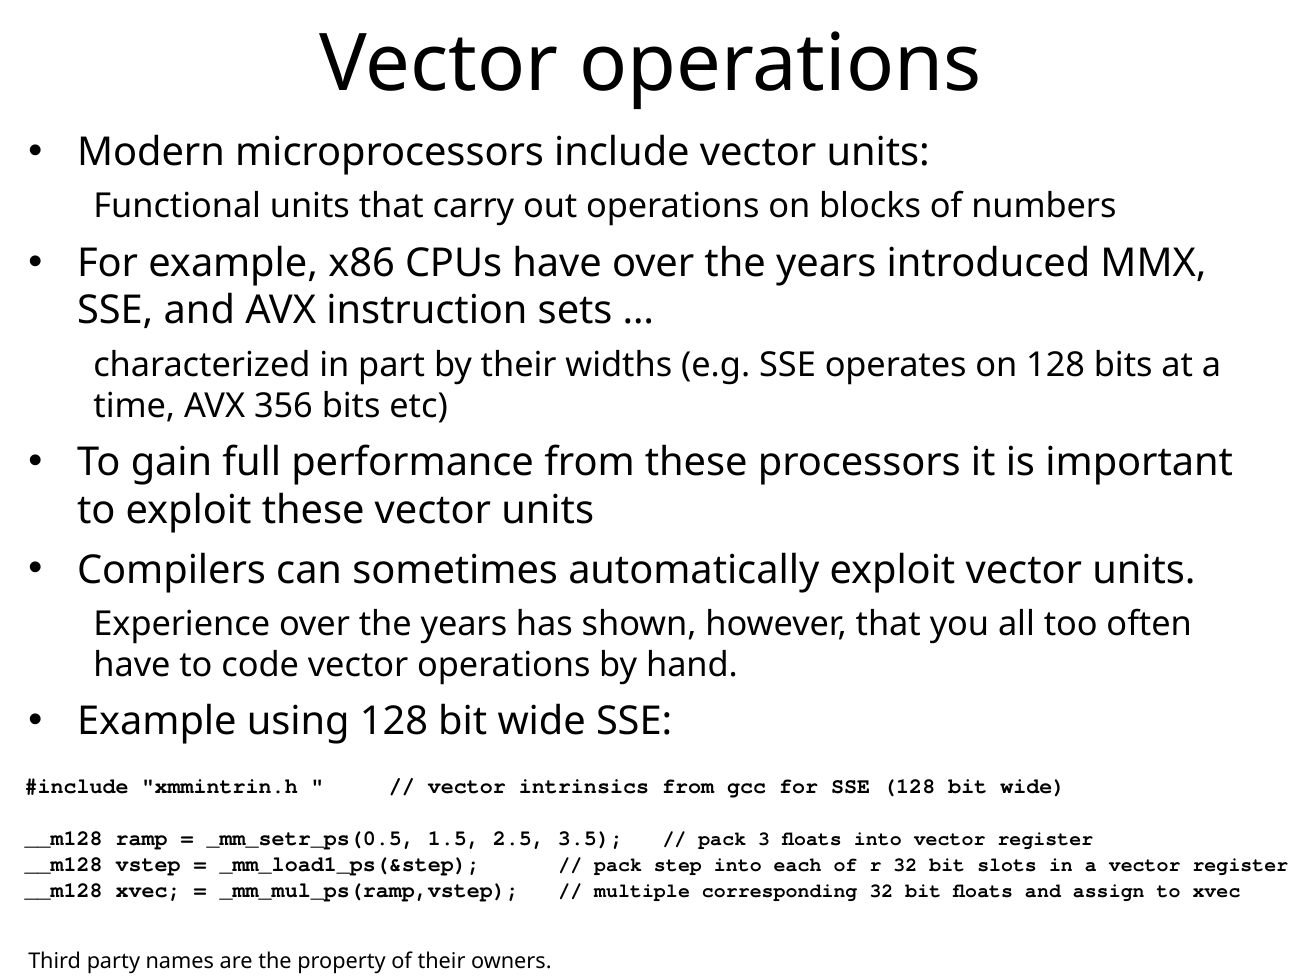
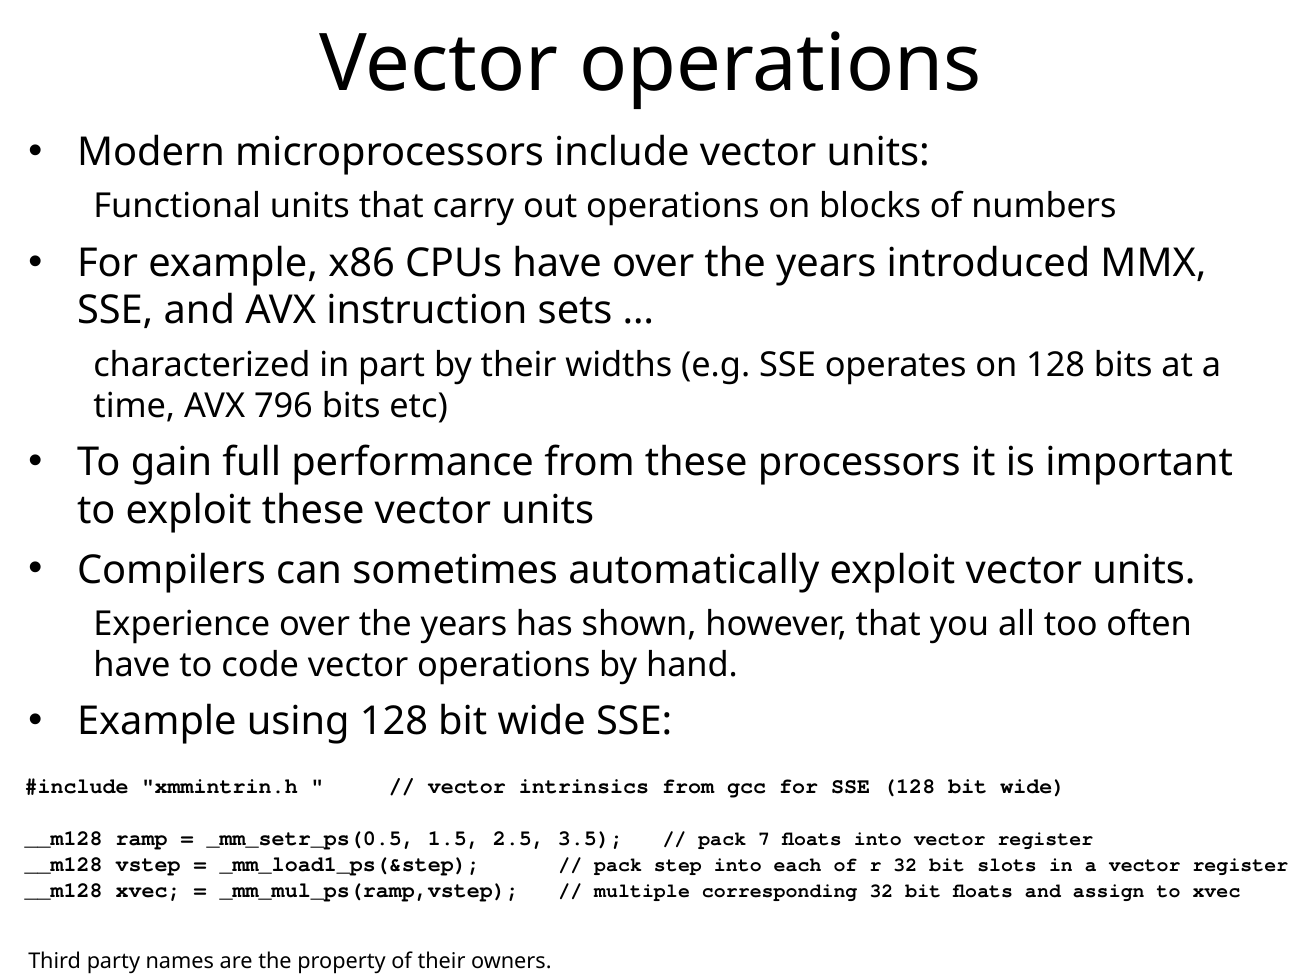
356: 356 -> 796
3: 3 -> 7
